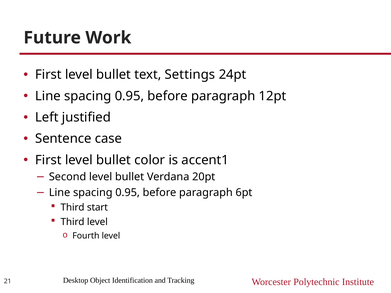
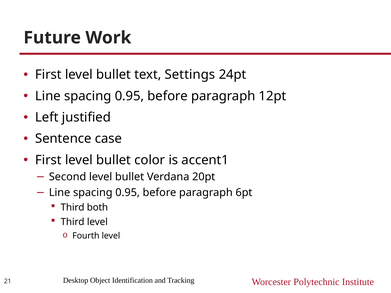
start: start -> both
